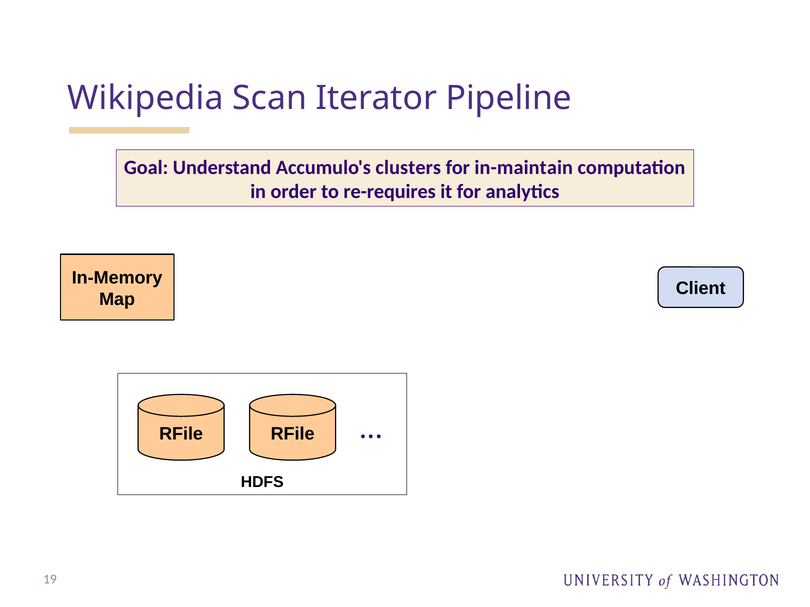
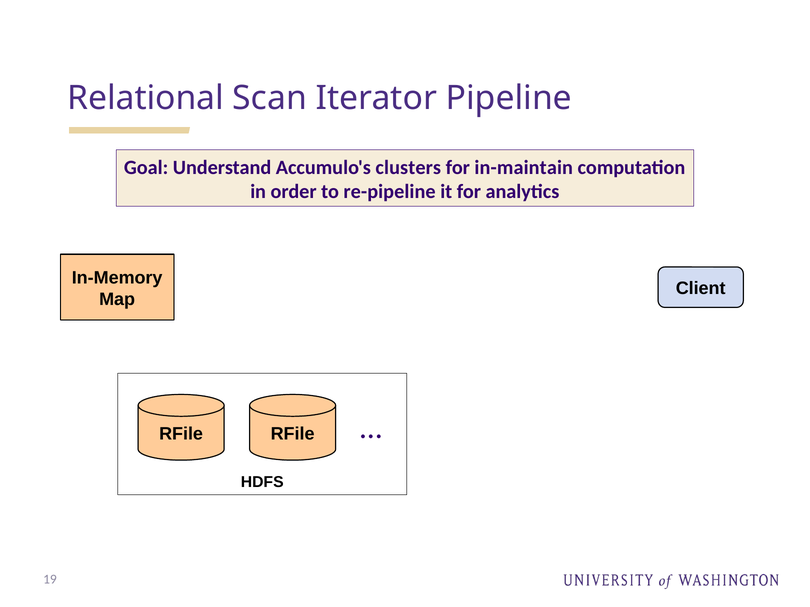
Wikipedia: Wikipedia -> Relational
re-requires: re-requires -> re-pipeline
